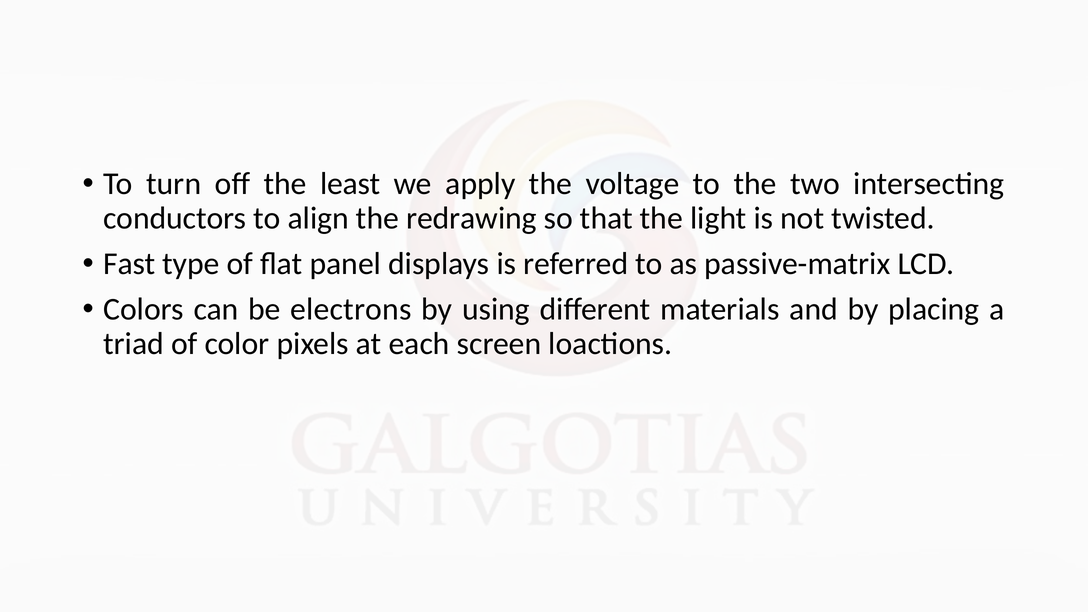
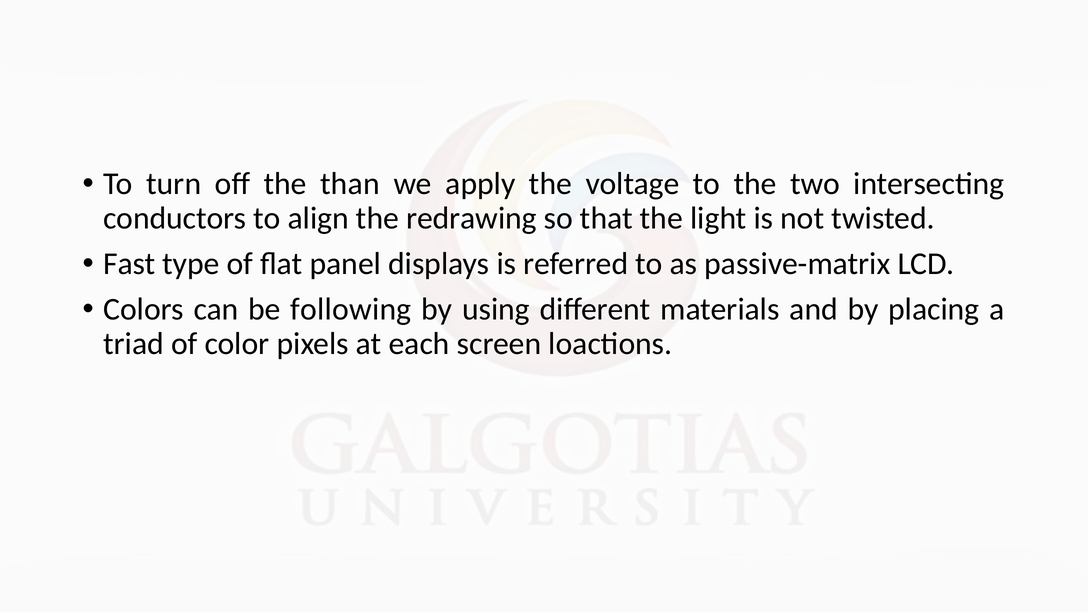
least: least -> than
electrons: electrons -> following
